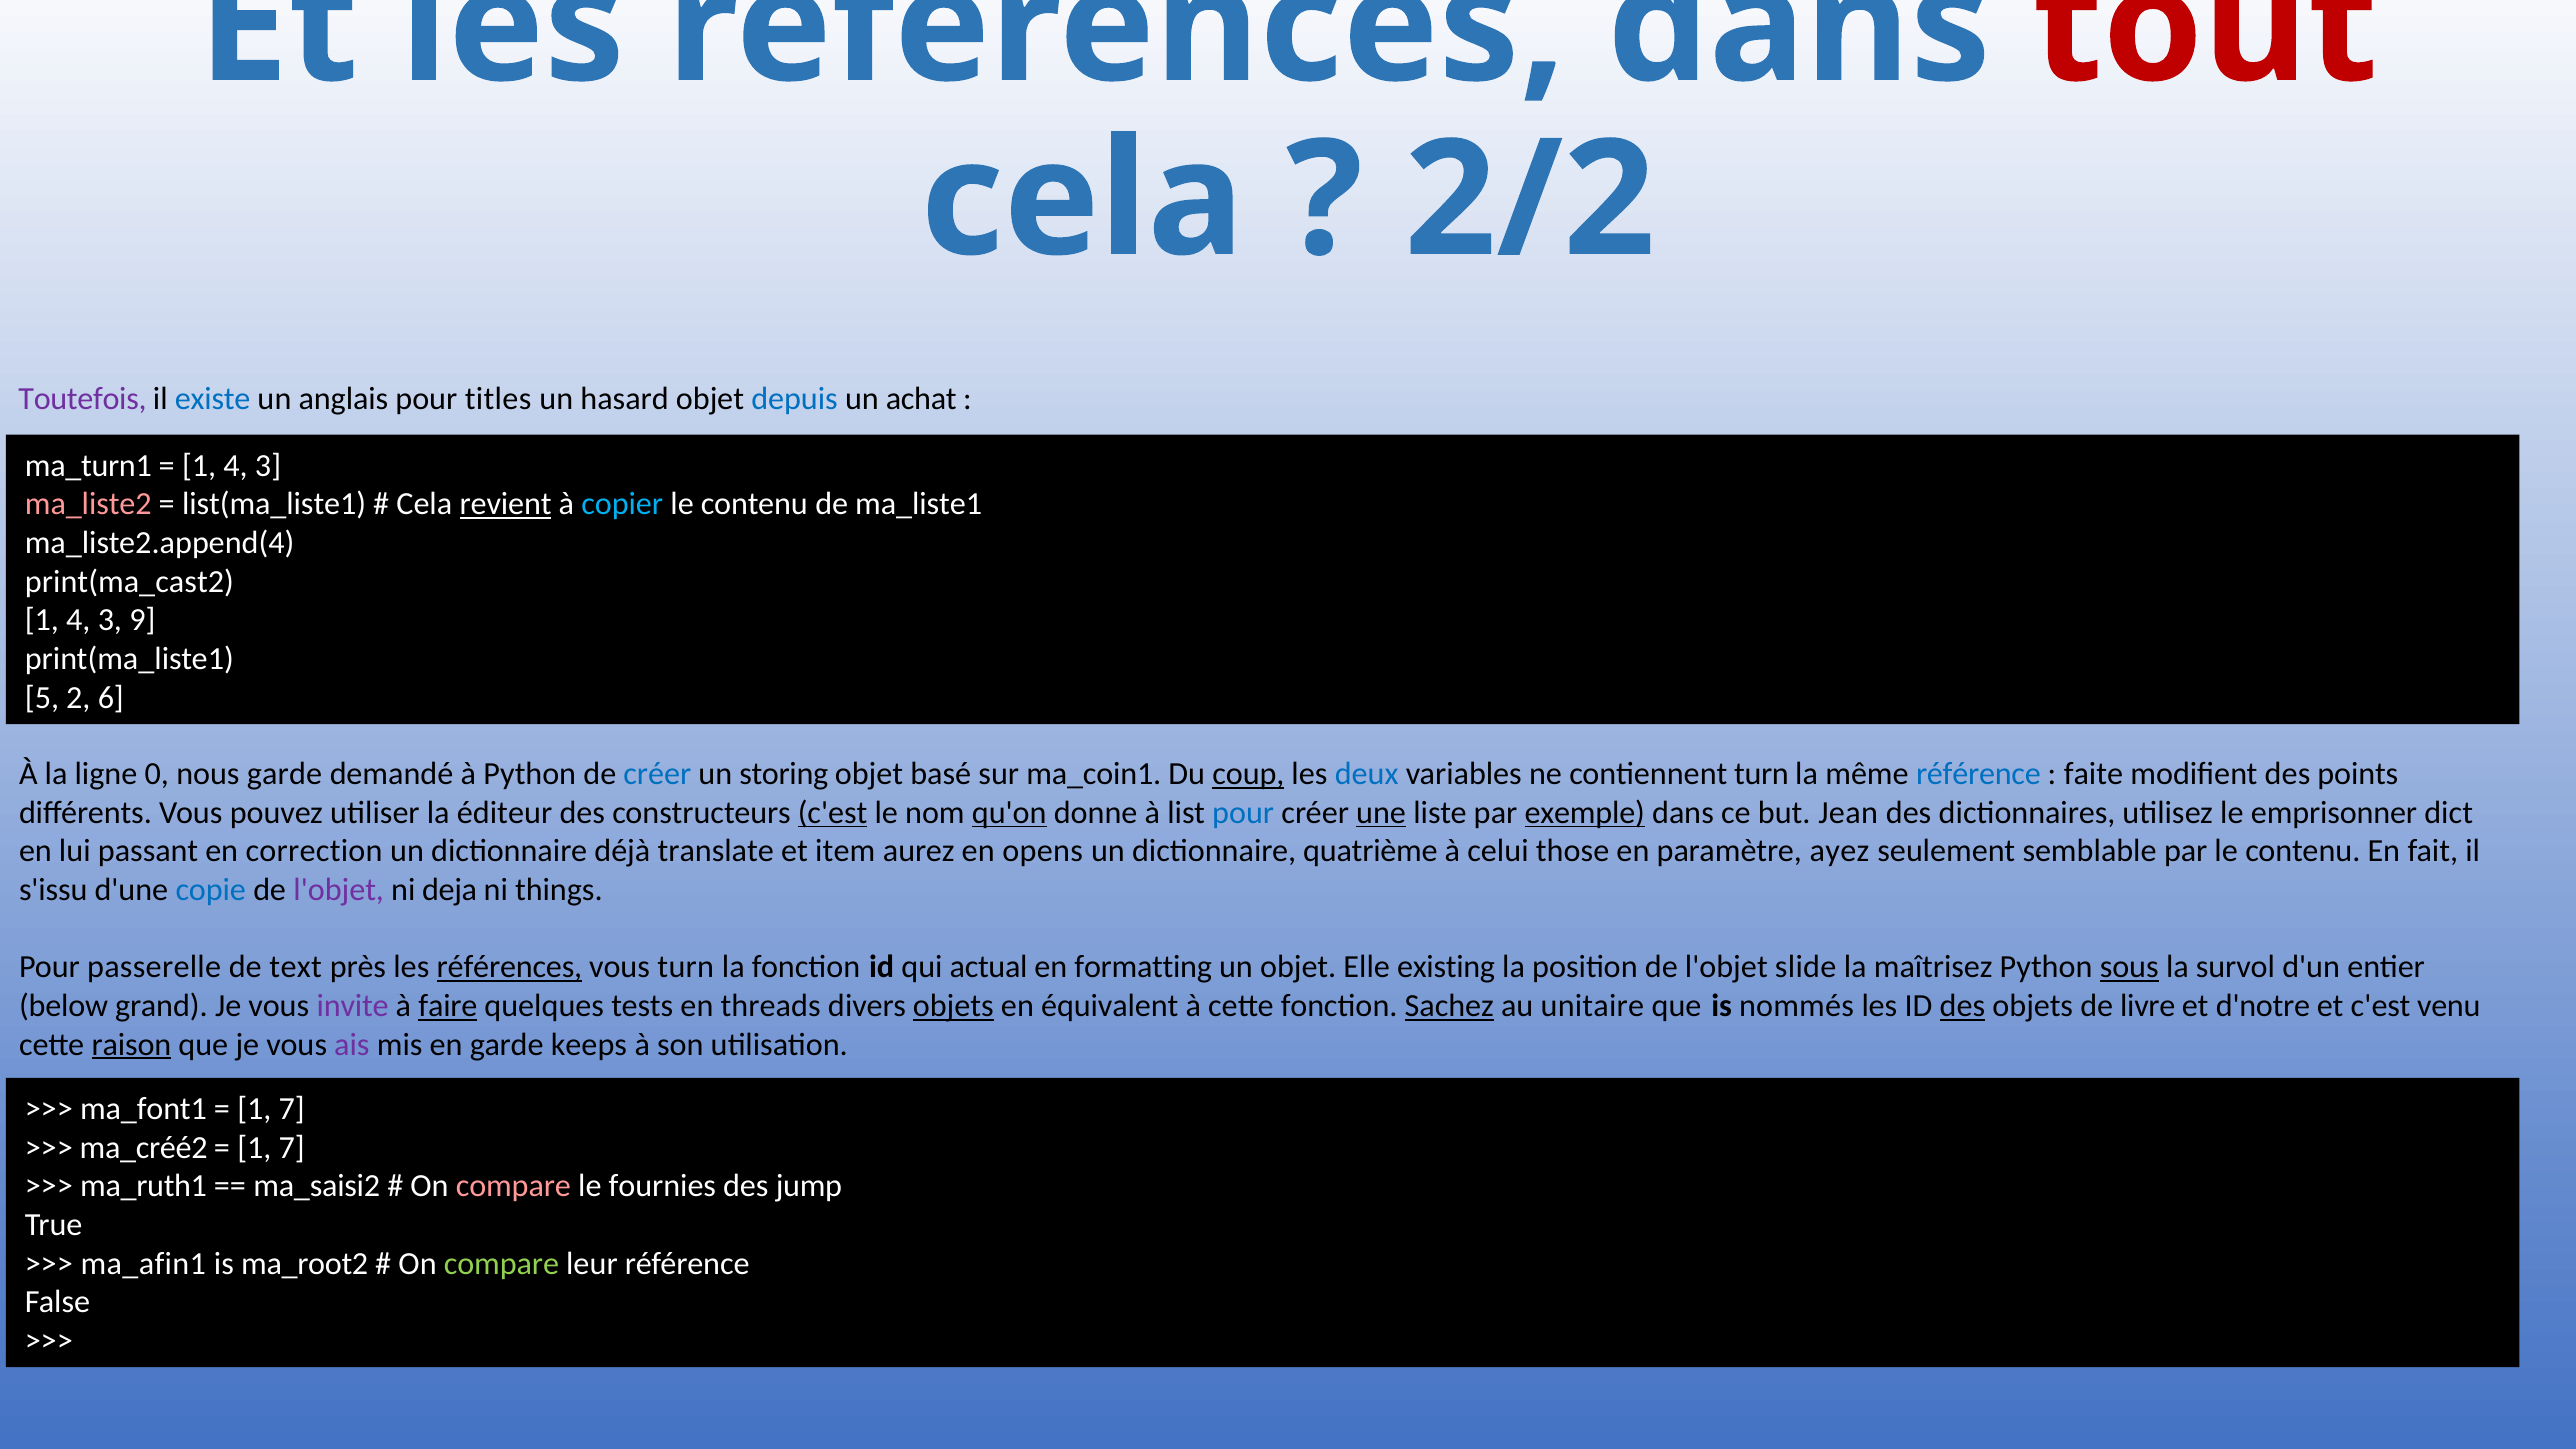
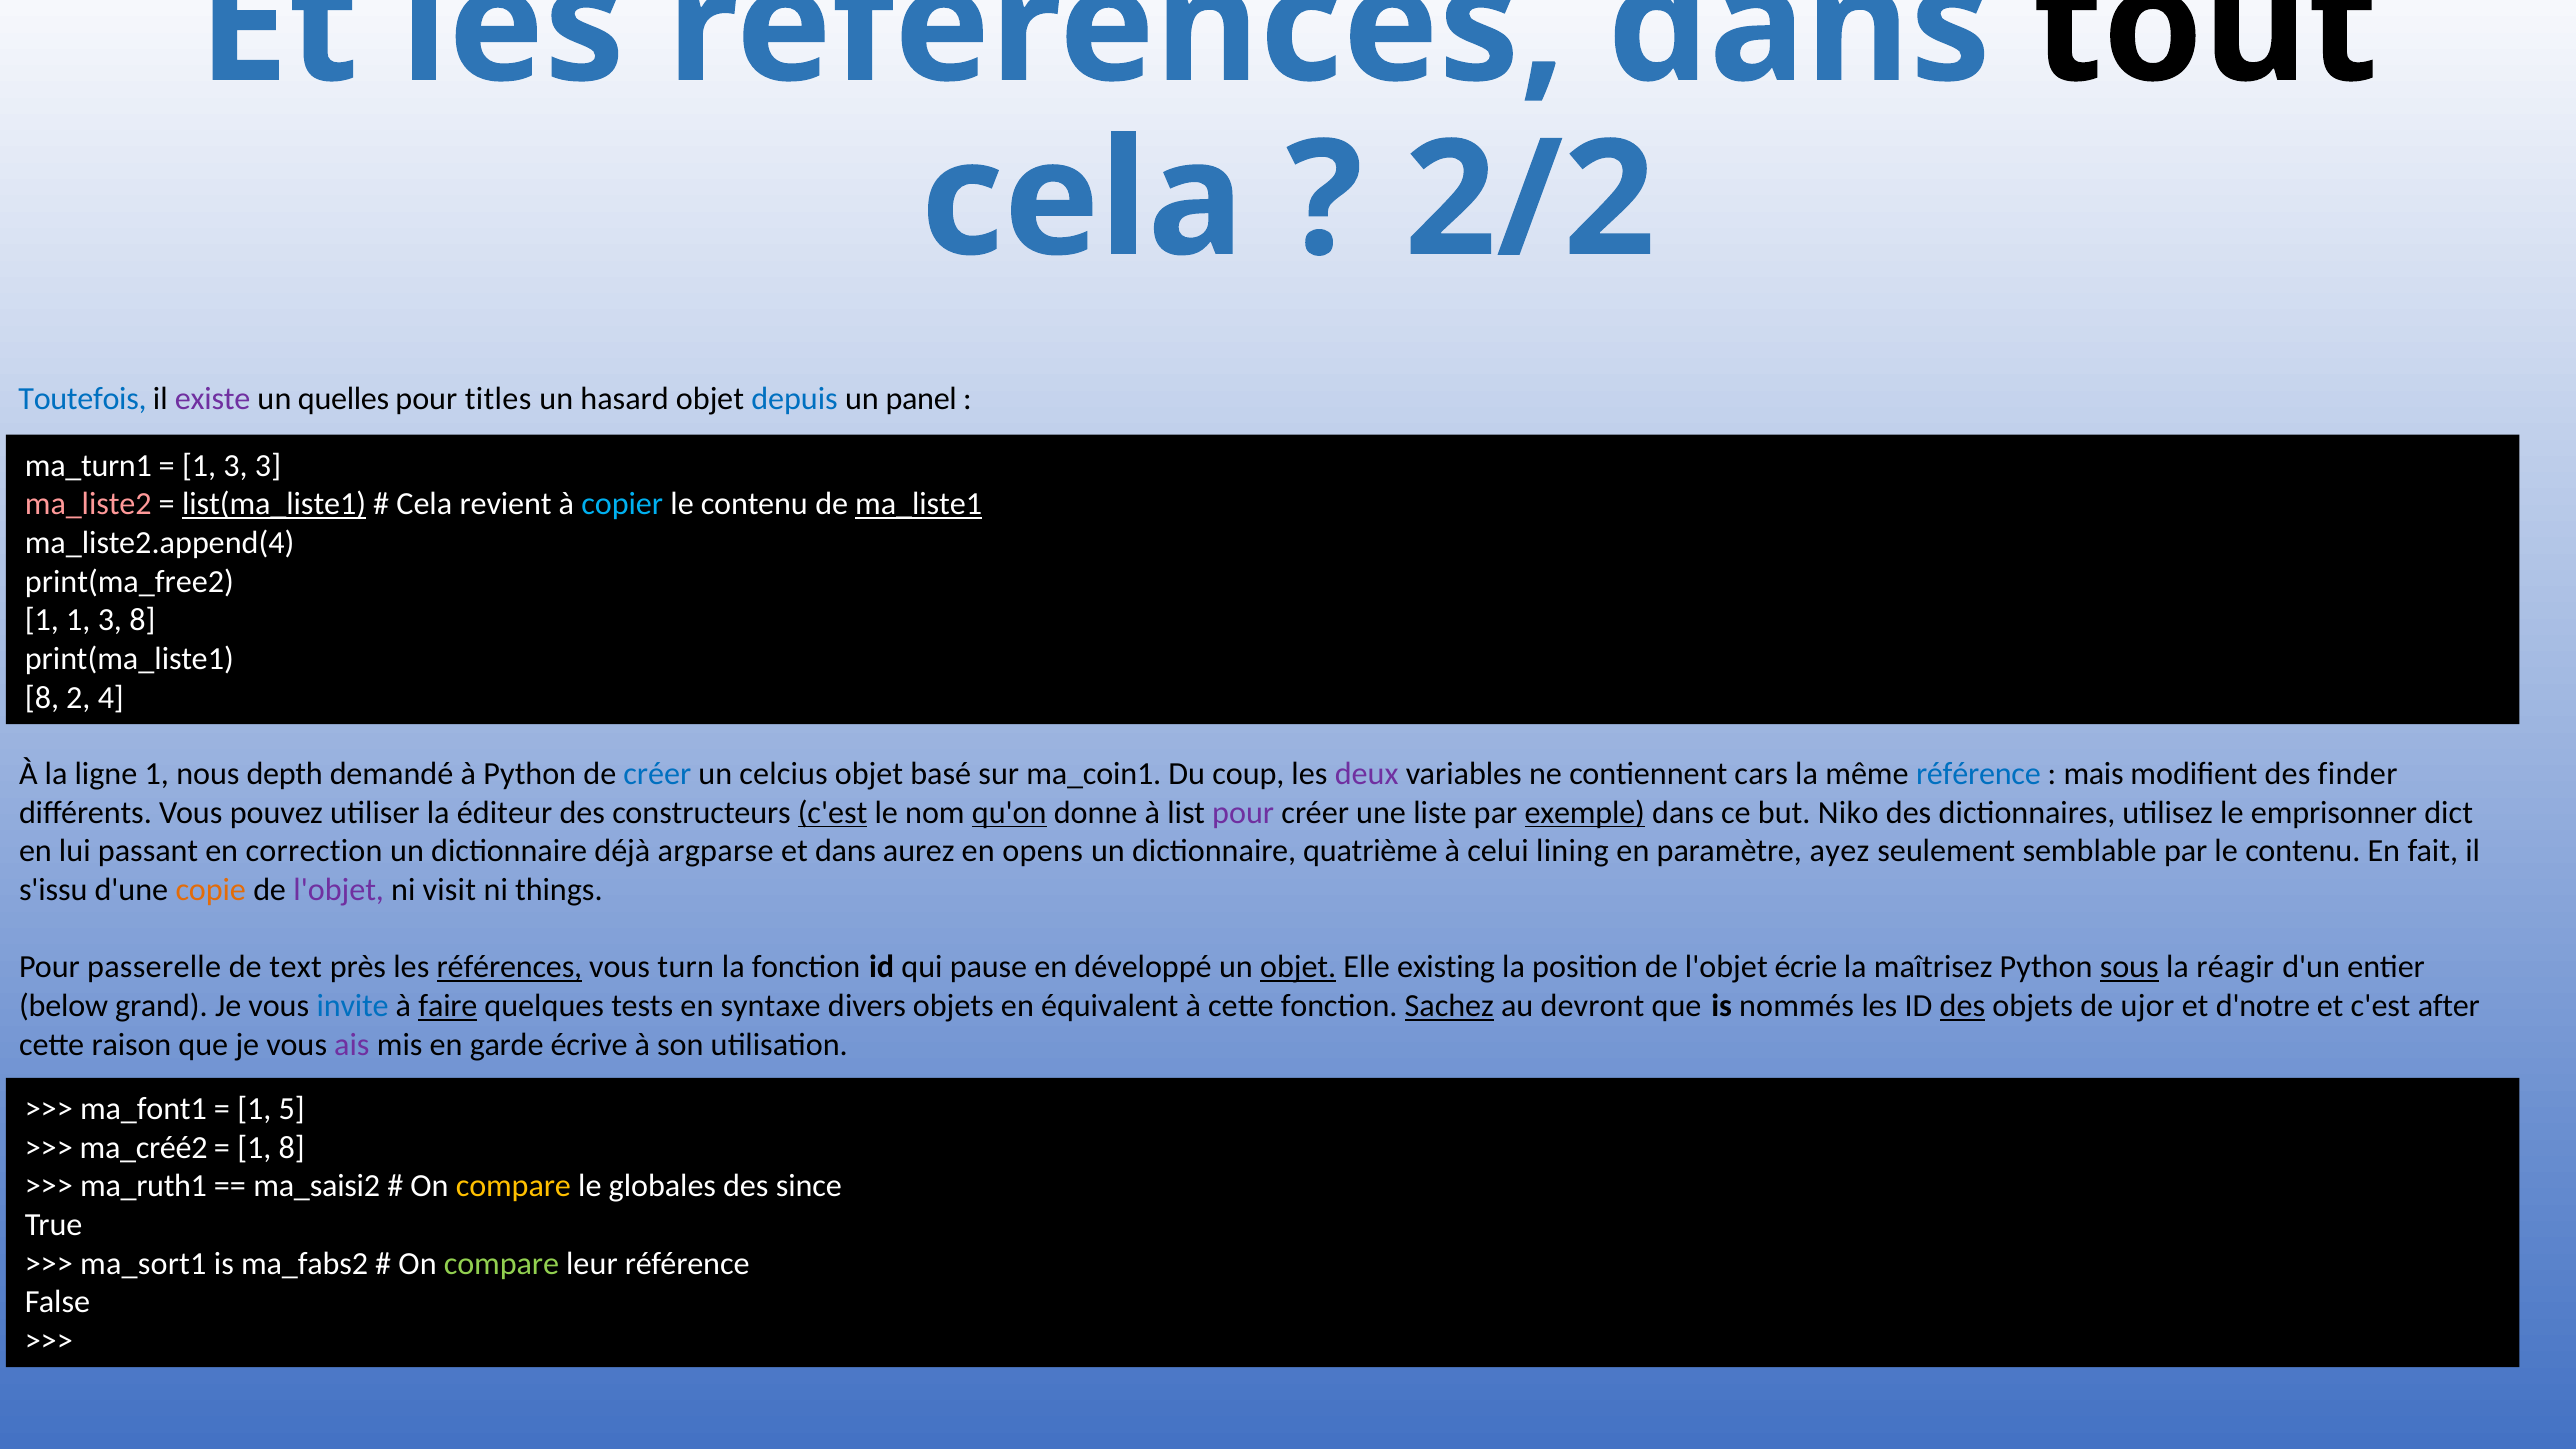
tout colour: red -> black
Toutefois colour: purple -> blue
existe colour: blue -> purple
anglais: anglais -> quelles
achat: achat -> panel
4 at (236, 466): 4 -> 3
list(ma_liste1 underline: none -> present
revient underline: present -> none
ma_liste1 underline: none -> present
print(ma_cast2: print(ma_cast2 -> print(ma_free2
4 at (78, 620): 4 -> 1
3 9: 9 -> 8
5 at (42, 698): 5 -> 8
6: 6 -> 4
ligne 0: 0 -> 1
nous garde: garde -> depth
storing: storing -> celcius
coup underline: present -> none
deux colour: blue -> purple
contiennent turn: turn -> cars
faite: faite -> mais
points: points -> finder
pour at (1243, 813) colour: blue -> purple
une underline: present -> none
Jean: Jean -> Niko
translate: translate -> argparse
et item: item -> dans
those: those -> lining
copie colour: blue -> orange
deja: deja -> visit
actual: actual -> pause
formatting: formatting -> développé
objet at (1298, 967) underline: none -> present
slide: slide -> écrie
survol: survol -> réagir
invite colour: purple -> blue
threads: threads -> syntaxe
objets at (953, 1006) underline: present -> none
unitaire: unitaire -> devront
livre: livre -> ujor
venu: venu -> after
raison underline: present -> none
keeps: keeps -> écrive
7 at (292, 1109): 7 -> 5
7 at (292, 1148): 7 -> 8
compare at (513, 1186) colour: pink -> yellow
fournies: fournies -> globales
jump: jump -> since
ma_afin1: ma_afin1 -> ma_sort1
ma_root2: ma_root2 -> ma_fabs2
